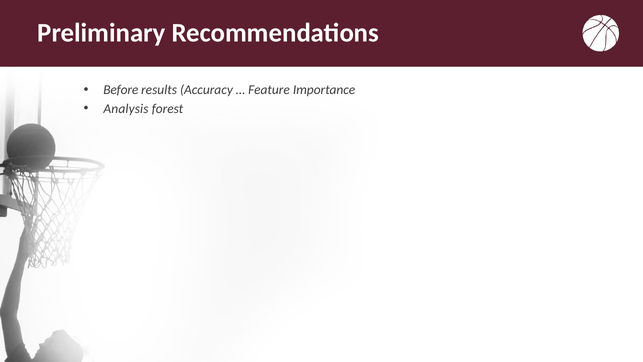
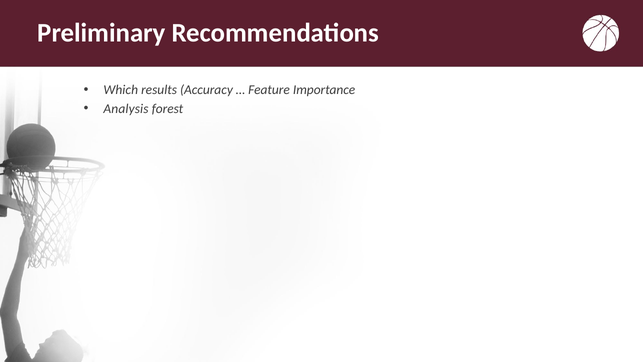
Before: Before -> Which
